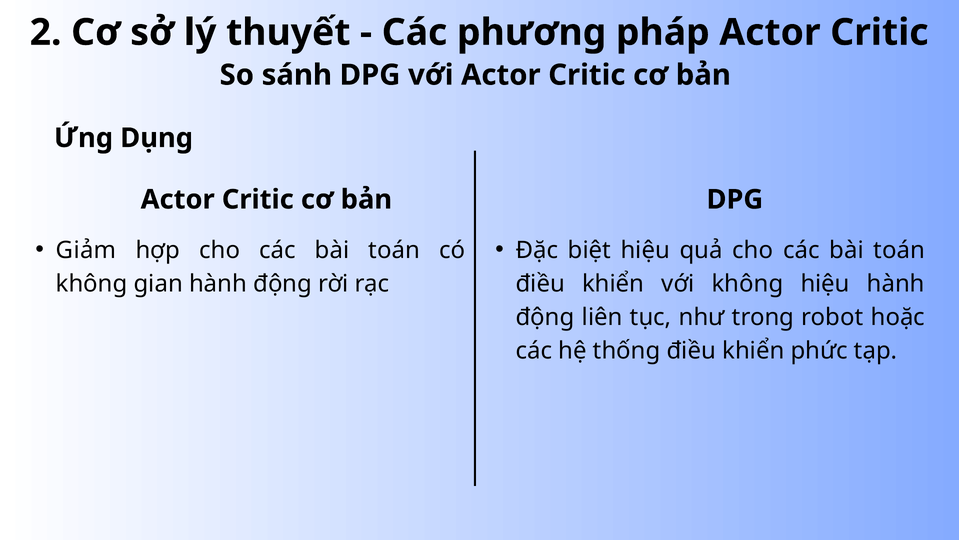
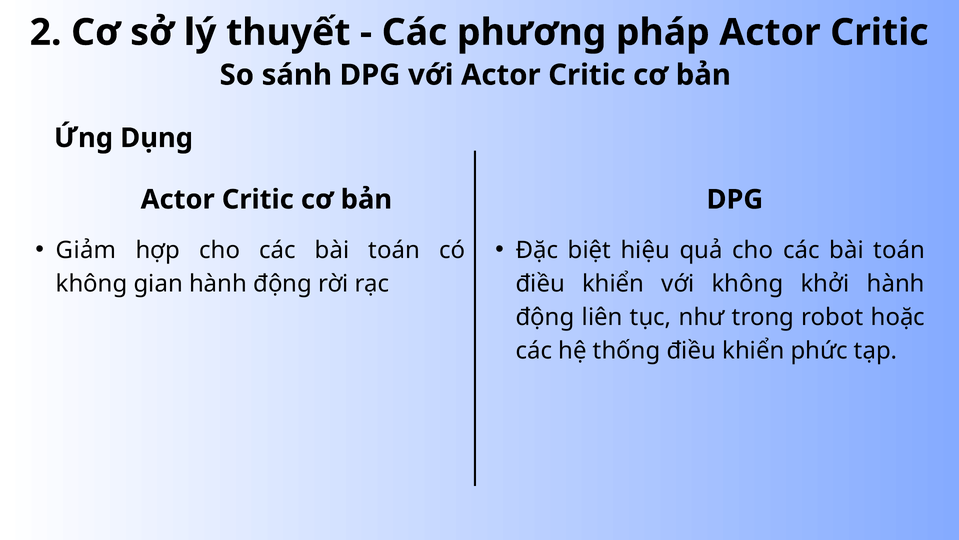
không hiệu: hiệu -> khởi
